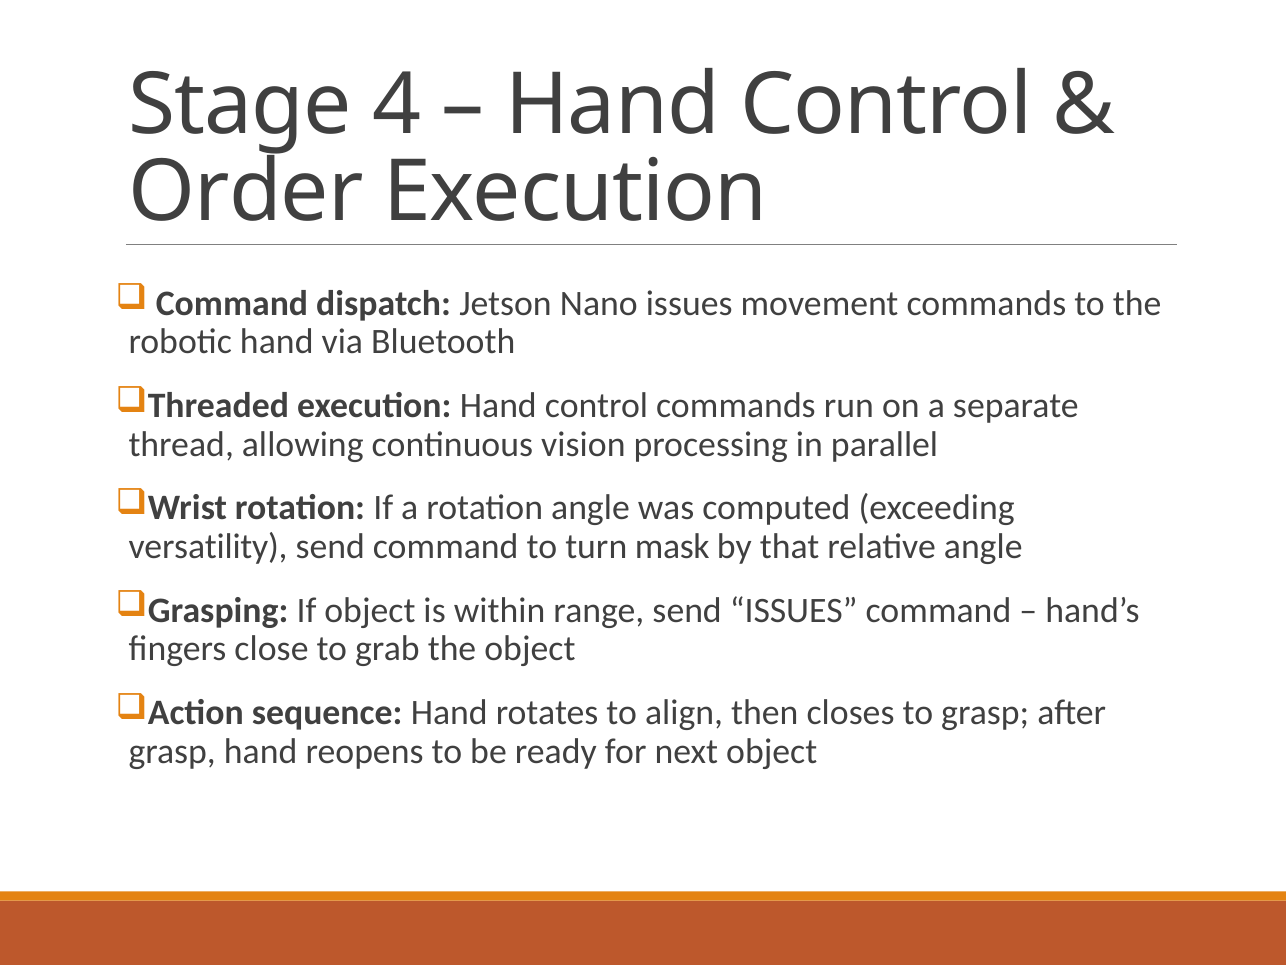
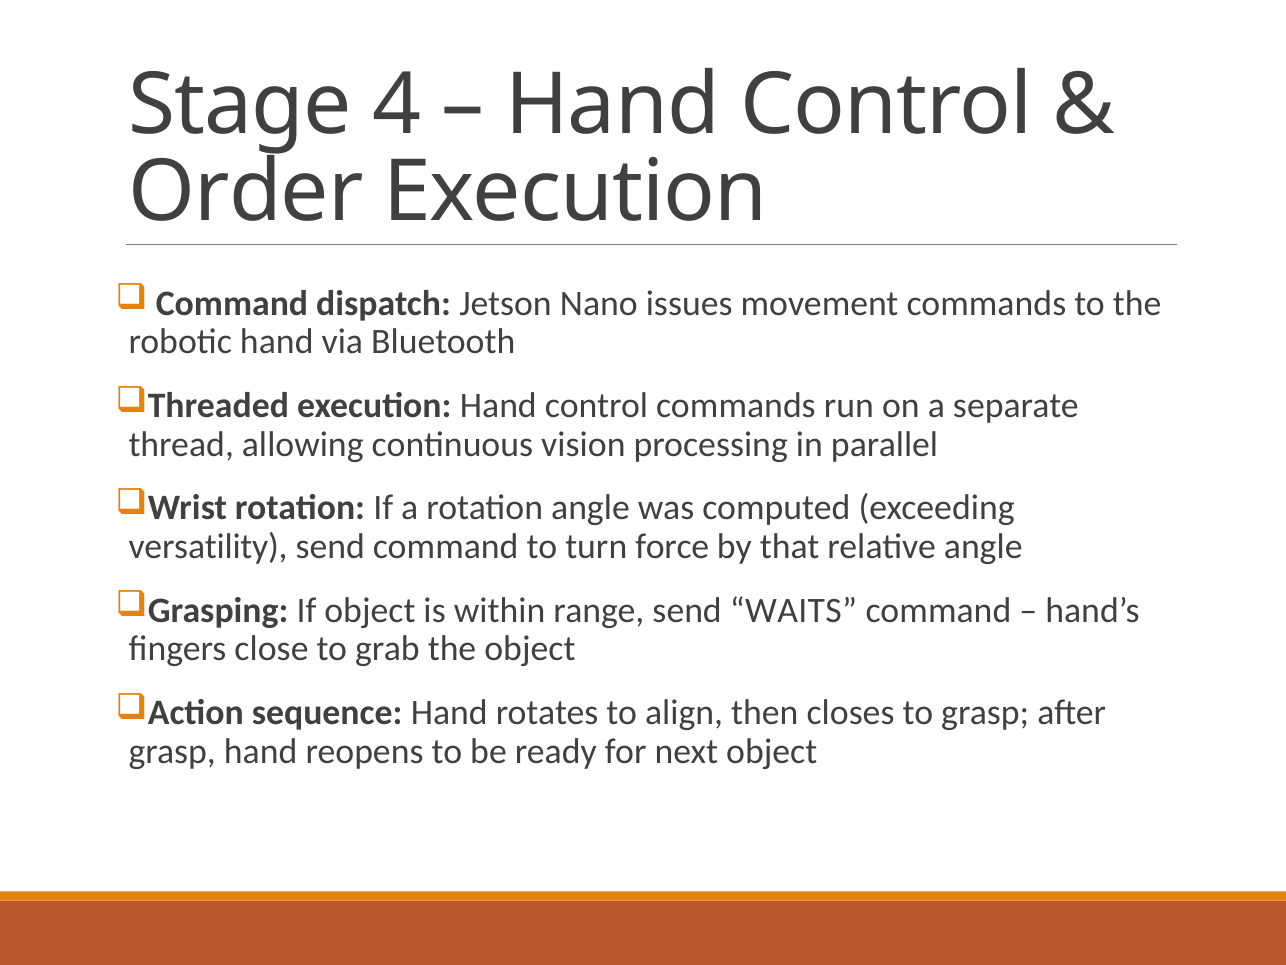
mask: mask -> force
send ISSUES: ISSUES -> WAITS
